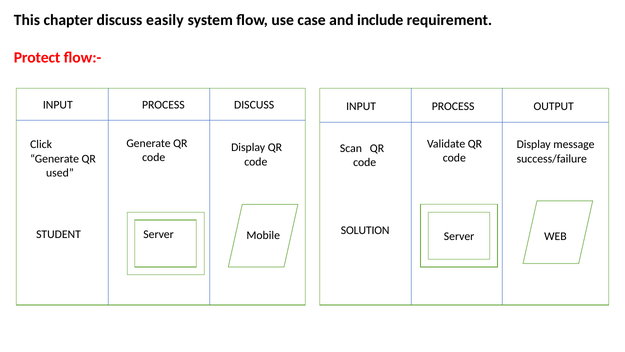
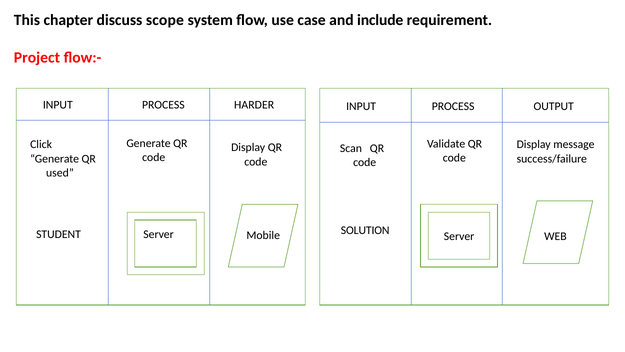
easily: easily -> scope
Protect: Protect -> Project
PROCESS DISCUSS: DISCUSS -> HARDER
